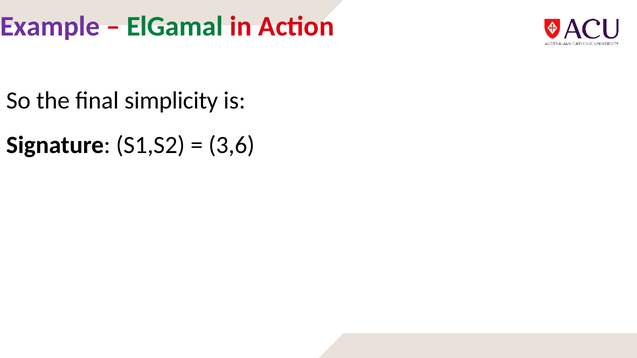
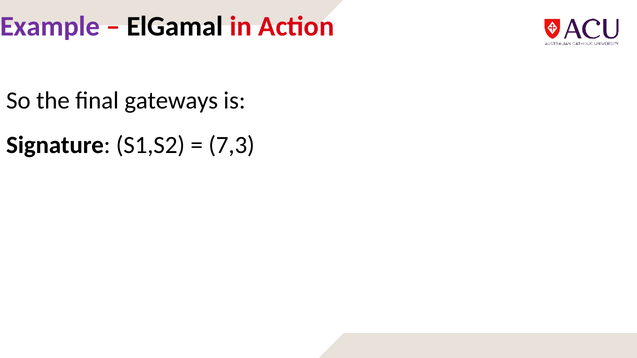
ElGamal colour: green -> black
simplicity: simplicity -> gateways
3,6: 3,6 -> 7,3
